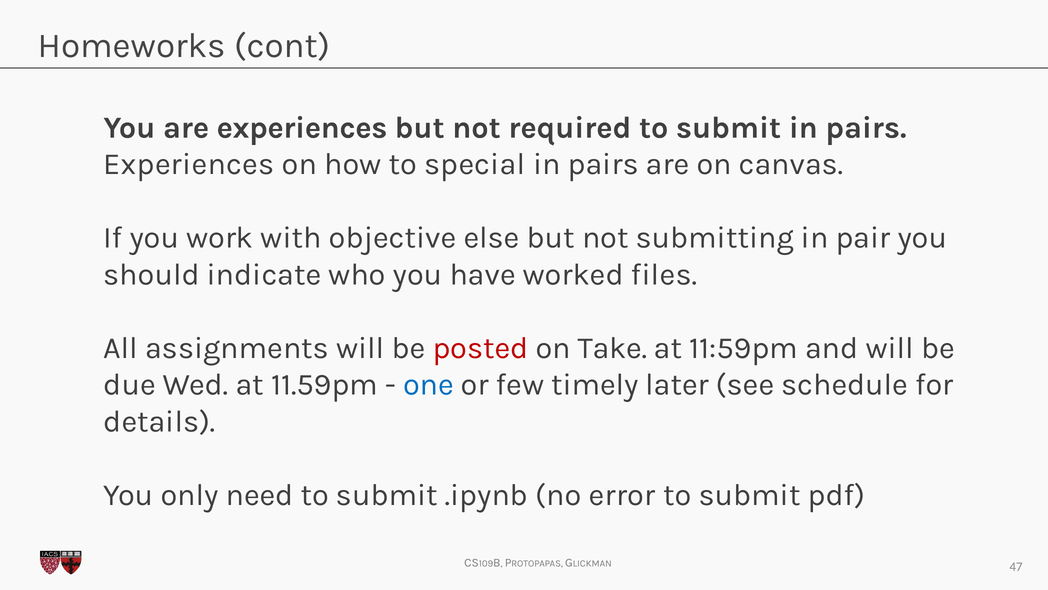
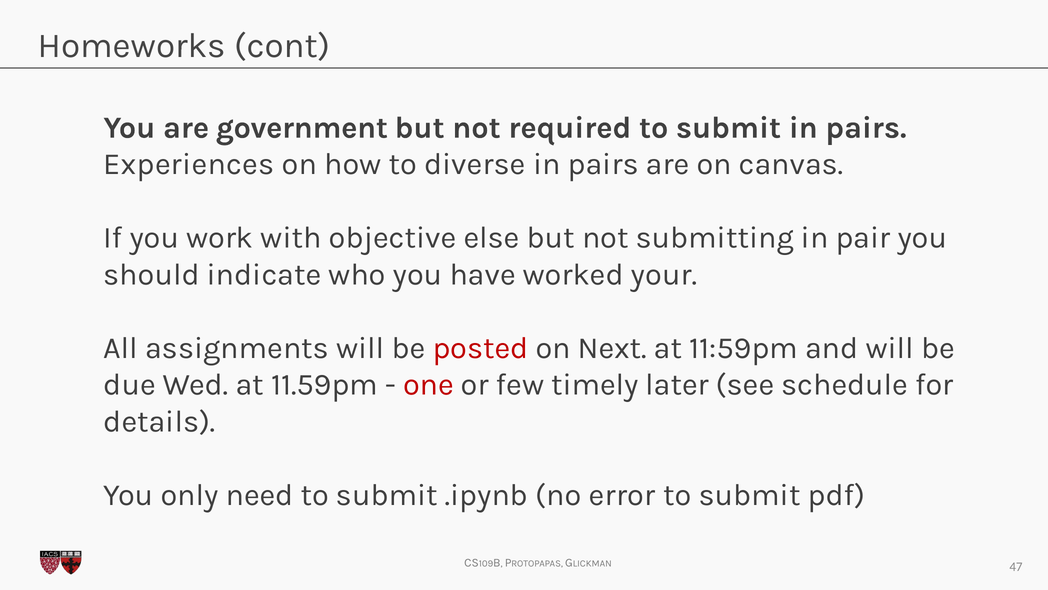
are experiences: experiences -> government
special: special -> diverse
files: files -> your
Take: Take -> Next
one colour: blue -> red
